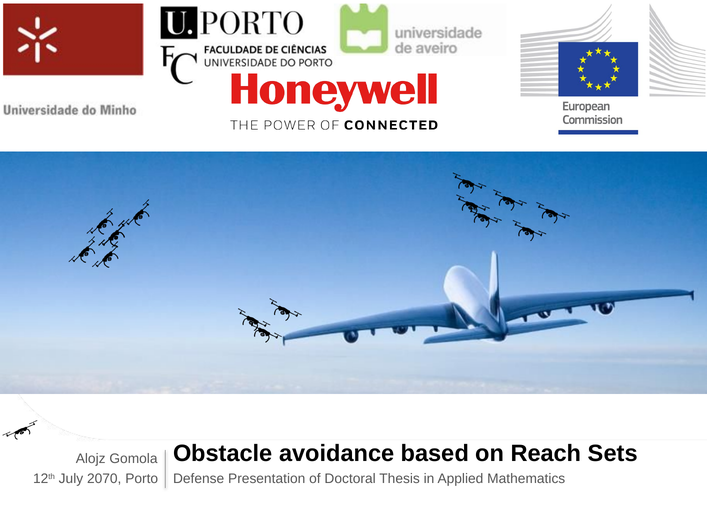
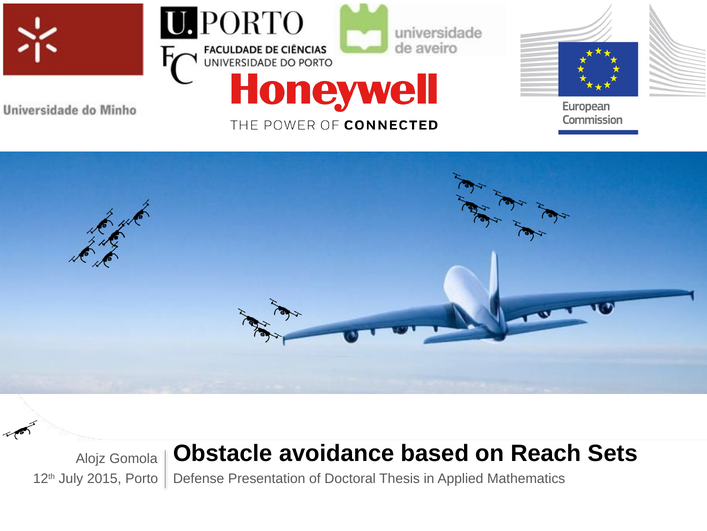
2070: 2070 -> 2015
